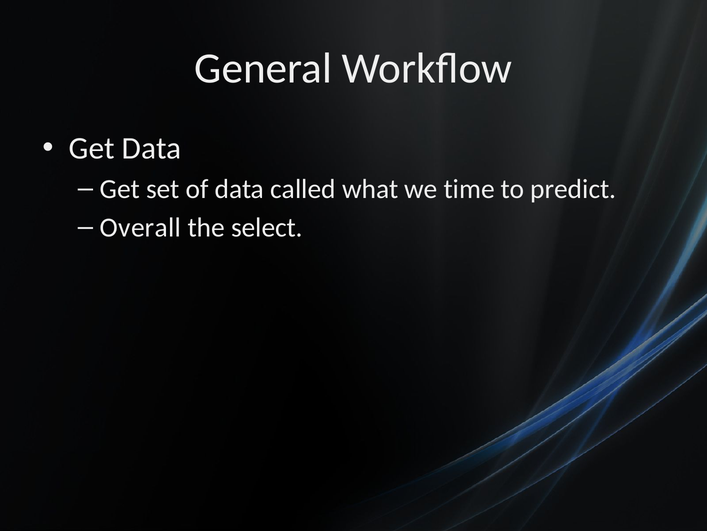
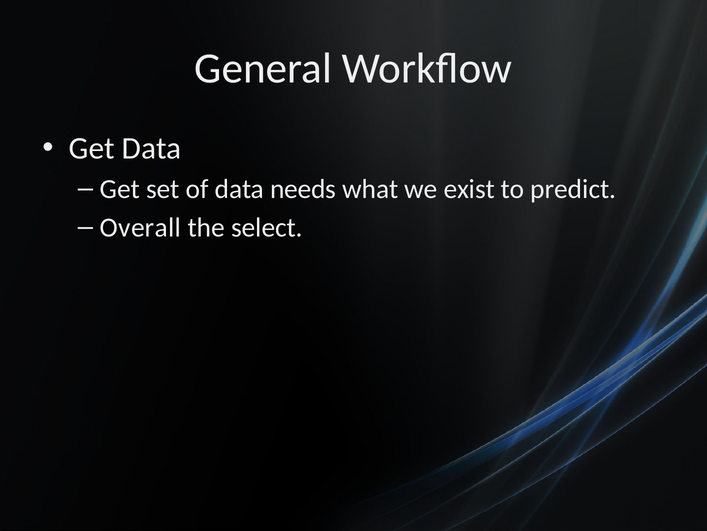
called: called -> needs
time: time -> exist
